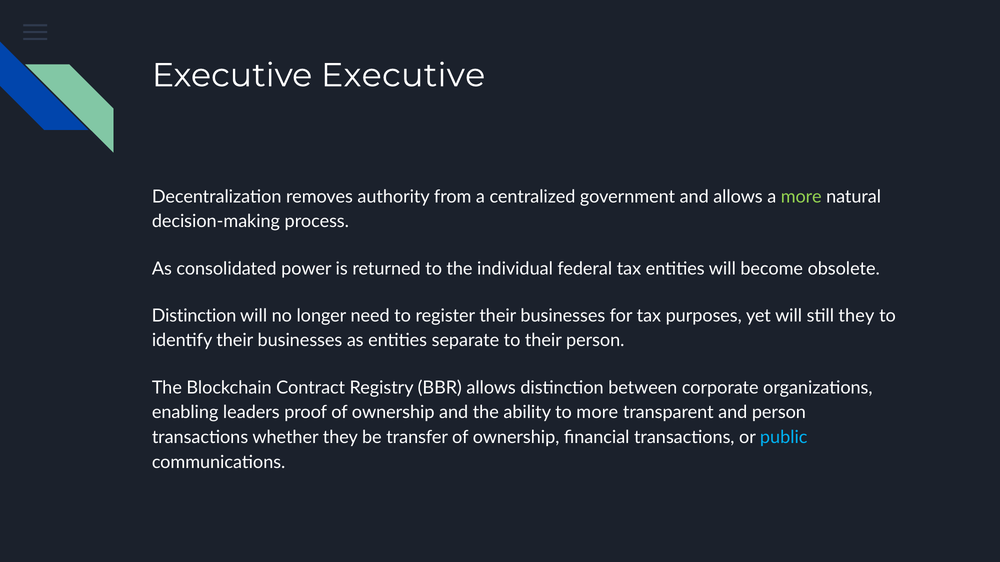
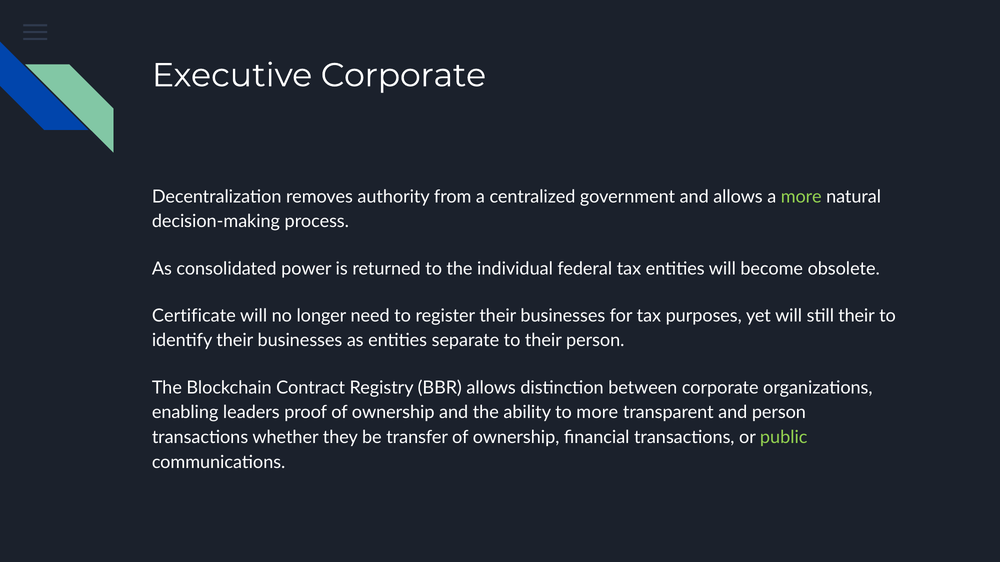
Executive Executive: Executive -> Corporate
Distinction at (194, 316): Distinction -> Certificate
still they: they -> their
public colour: light blue -> light green
